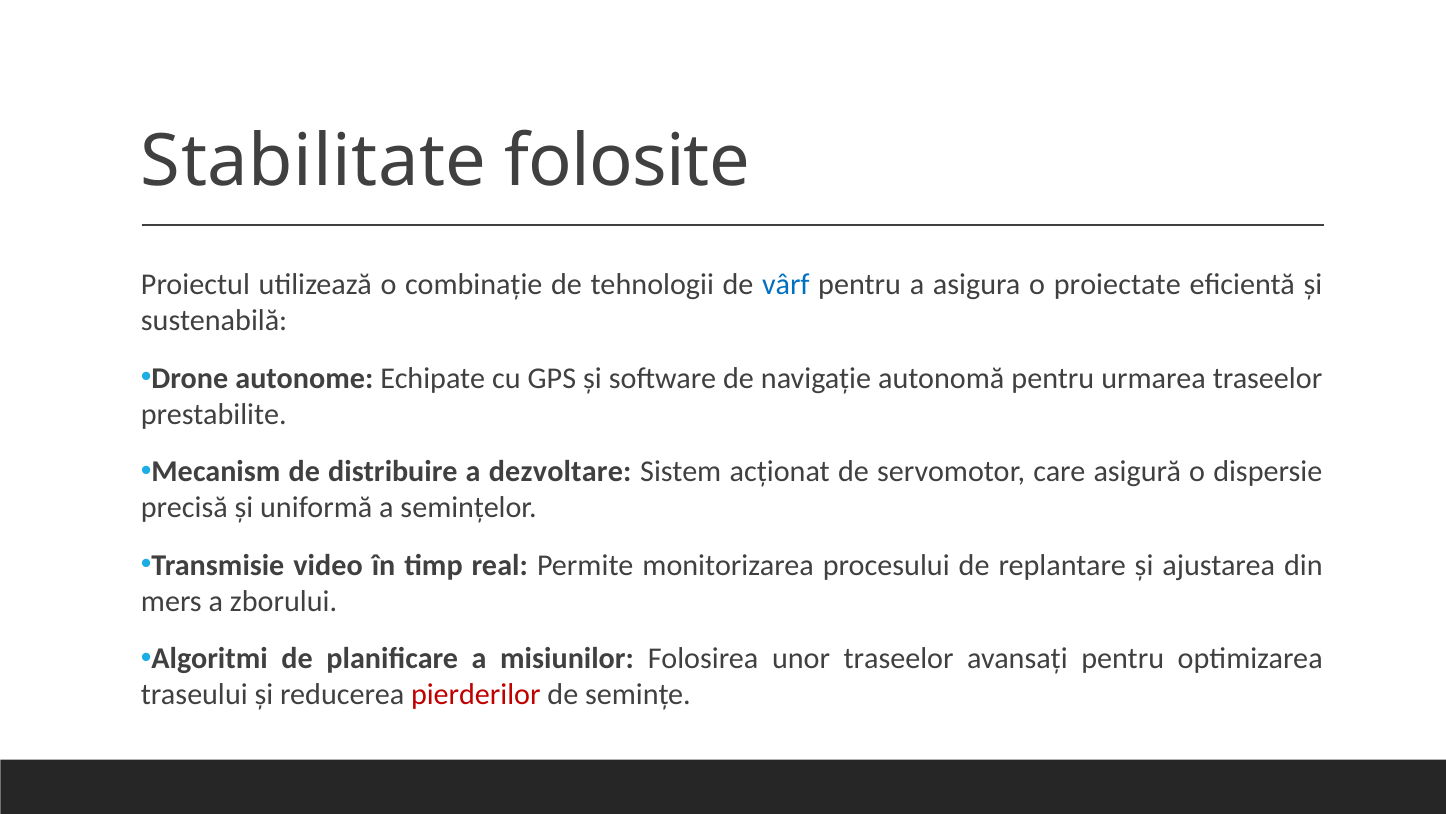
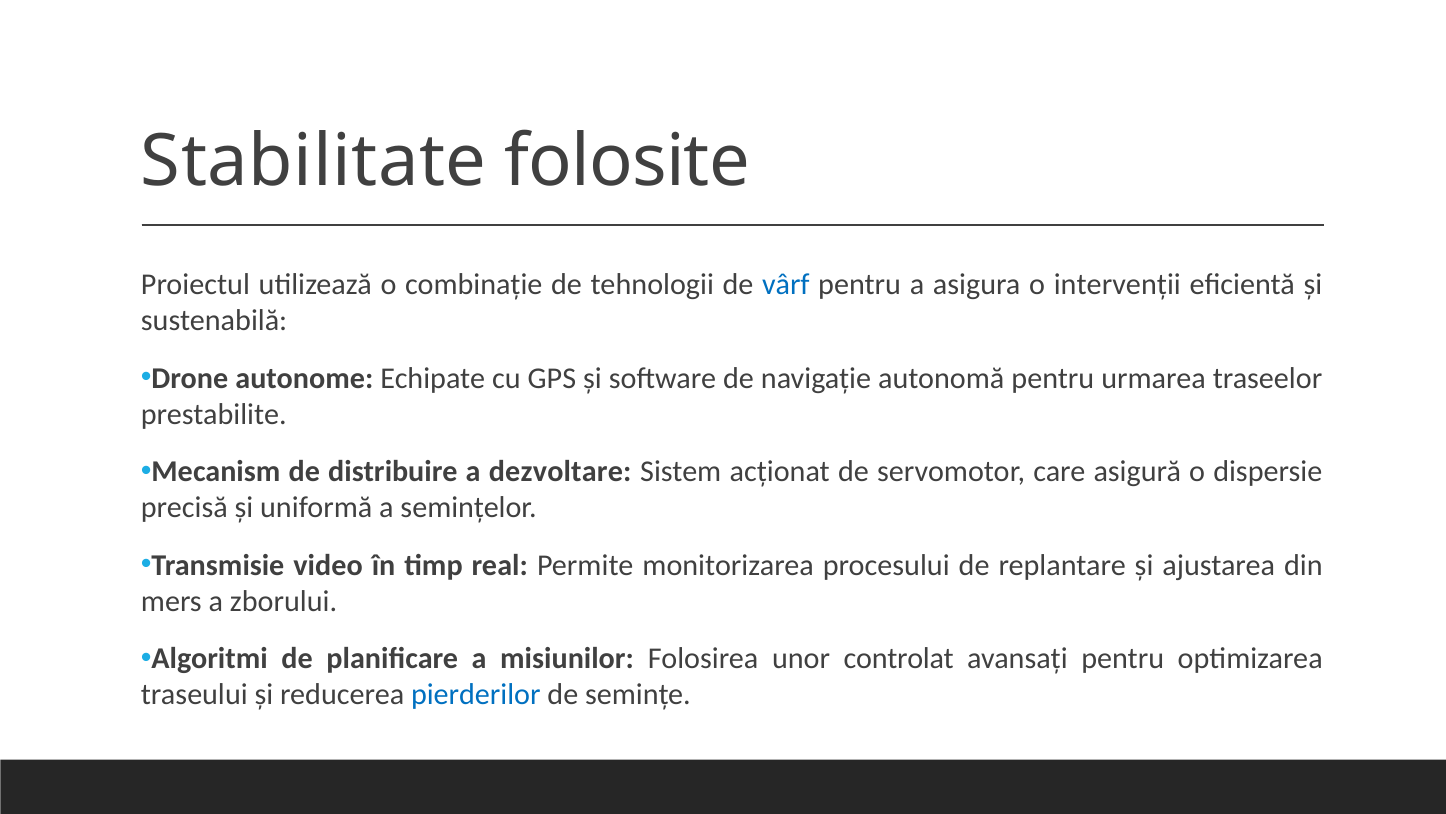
proiectate: proiectate -> intervenții
unor traseelor: traseelor -> controlat
pierderilor colour: red -> blue
